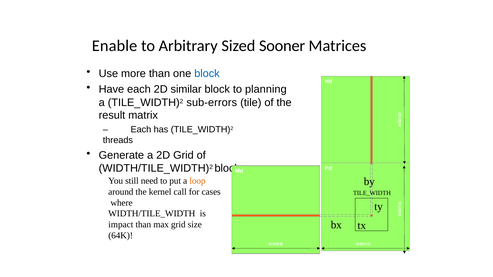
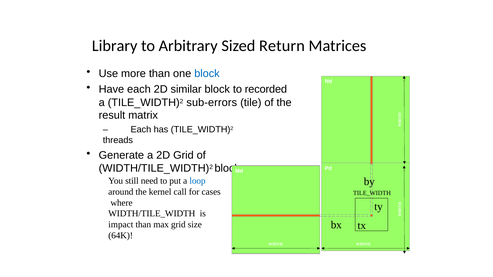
Enable: Enable -> Library
Sooner: Sooner -> Return
planning: planning -> recorded
loop colour: orange -> blue
